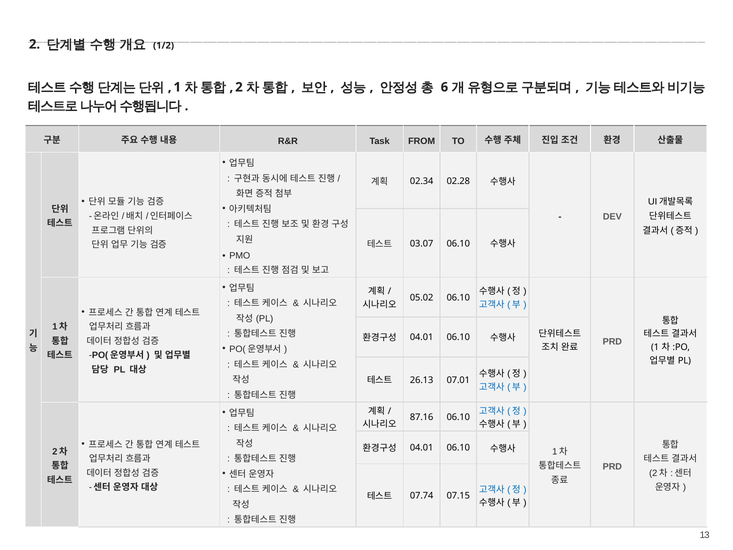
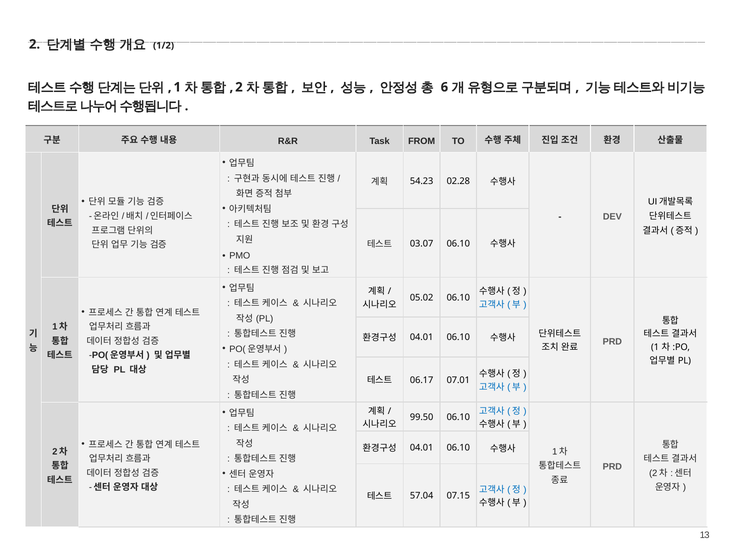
02.34: 02.34 -> 54.23
26.13: 26.13 -> 06.17
87.16: 87.16 -> 99.50
07.74: 07.74 -> 57.04
